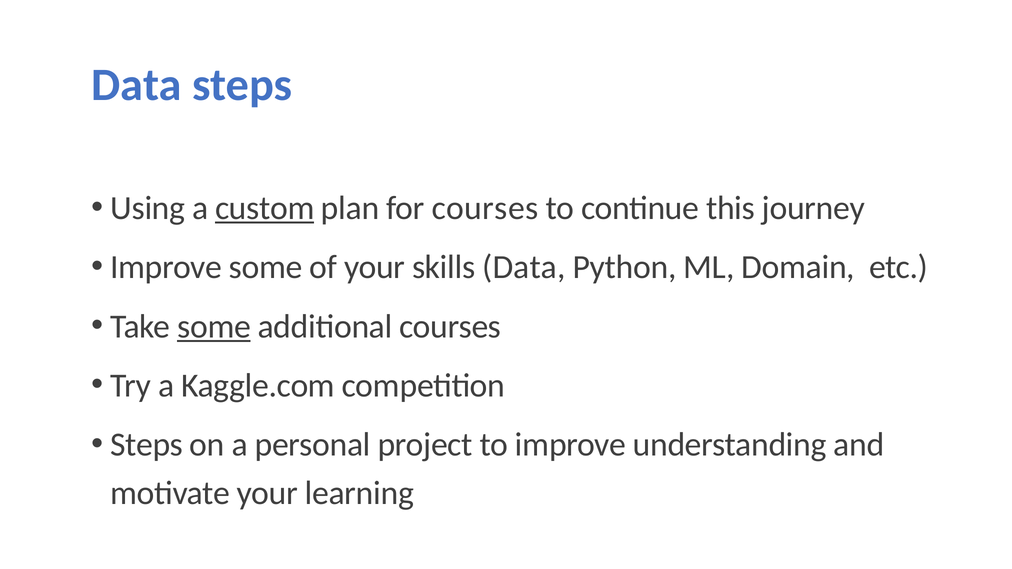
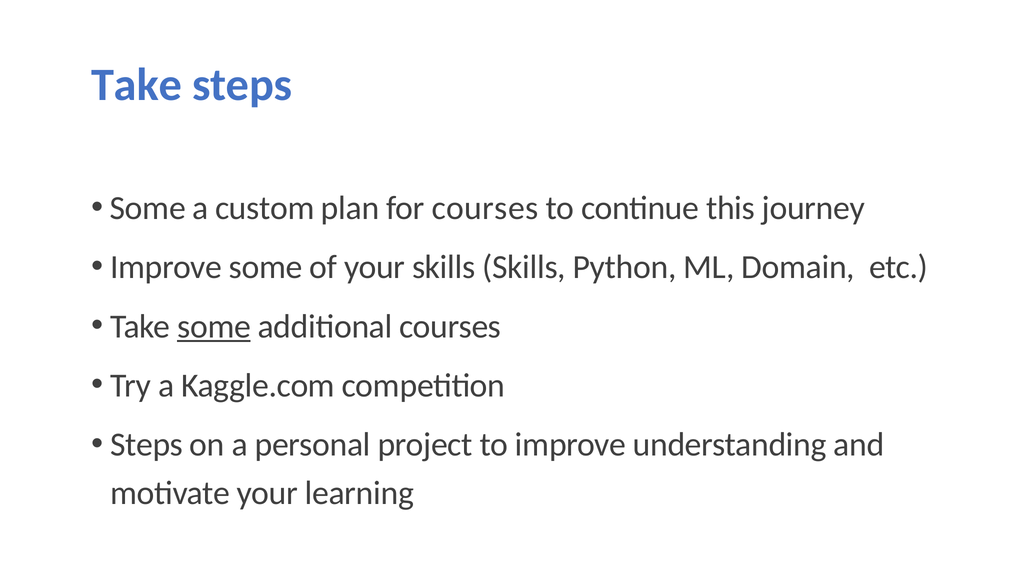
Data at (137, 85): Data -> Take
Using at (148, 208): Using -> Some
custom underline: present -> none
skills Data: Data -> Skills
